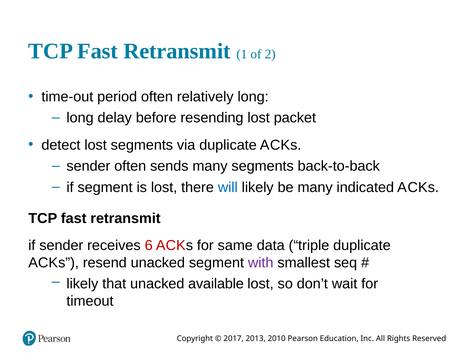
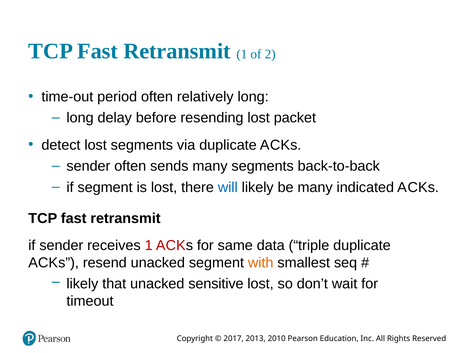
receives 6: 6 -> 1
with colour: purple -> orange
available: available -> sensitive
